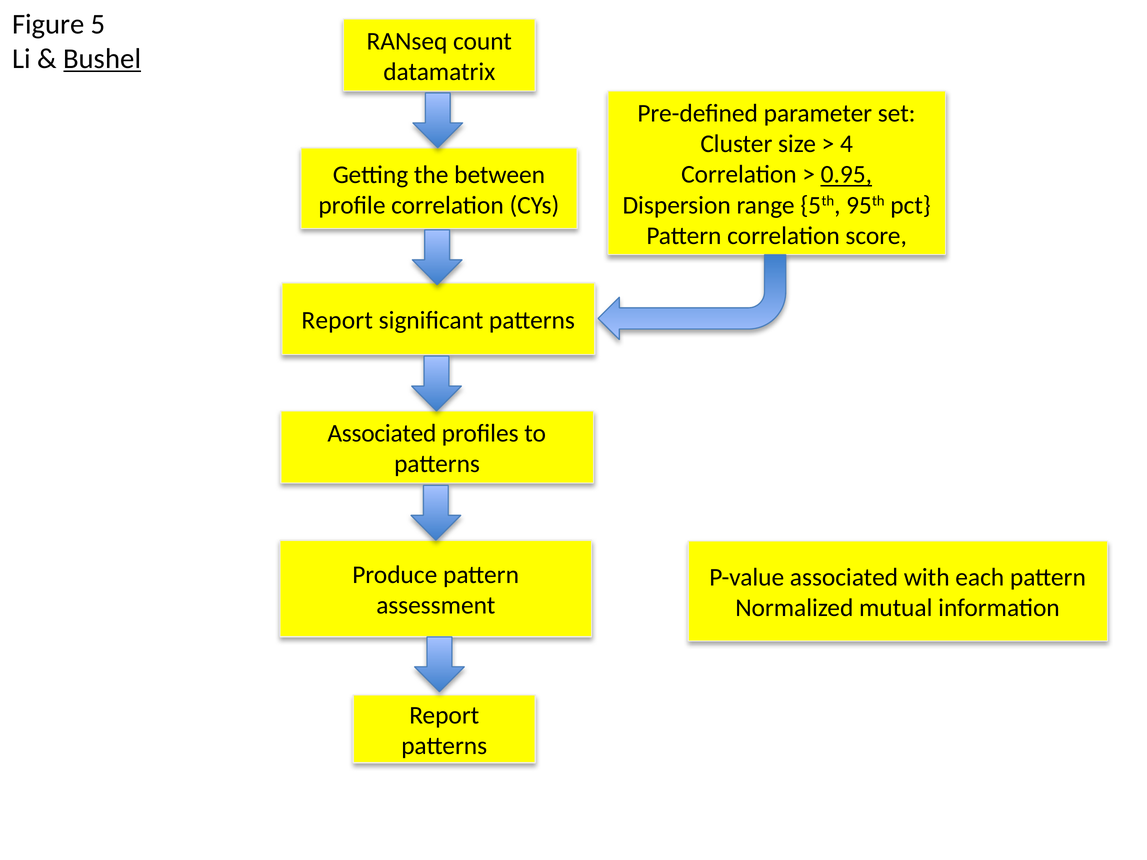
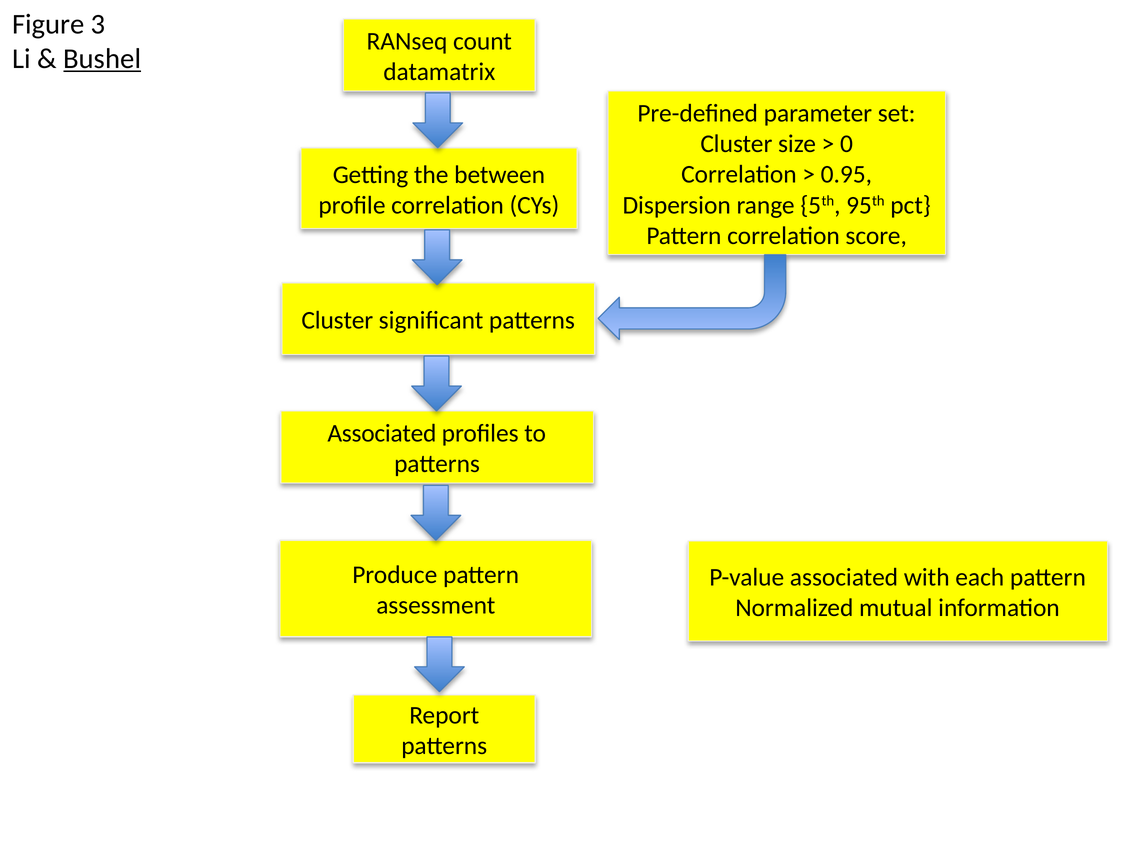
5: 5 -> 3
4: 4 -> 0
0.95 underline: present -> none
Report at (337, 321): Report -> Cluster
